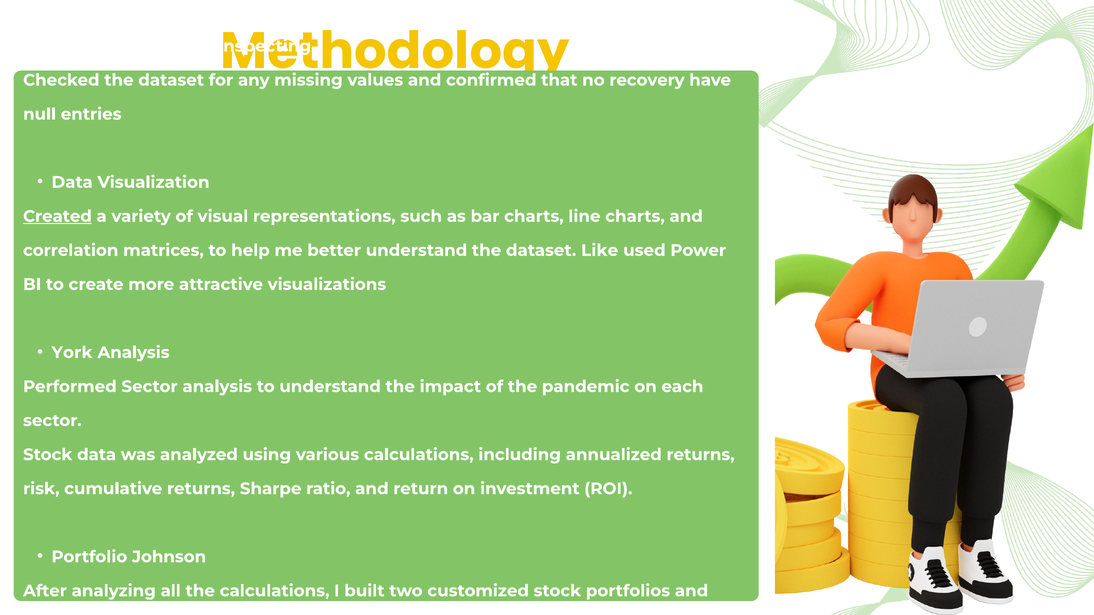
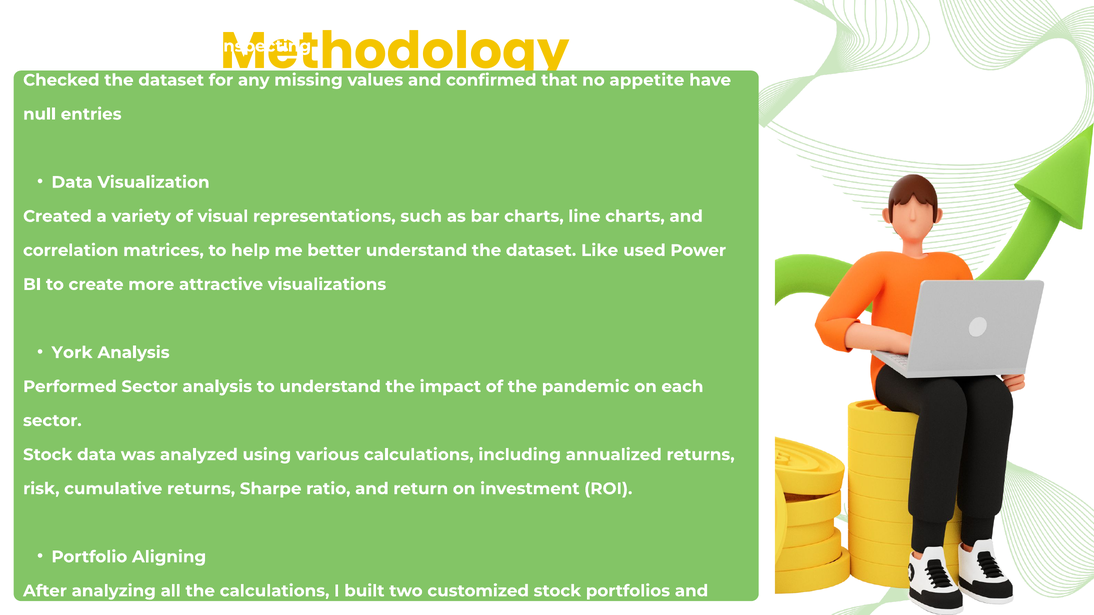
no recovery: recovery -> appetite
Created underline: present -> none
Johnson: Johnson -> Aligning
